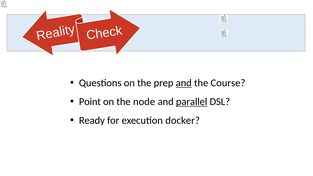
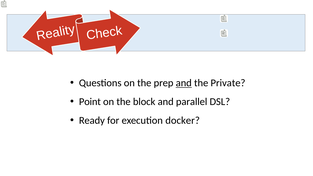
Course: Course -> Private
node: node -> block
parallel underline: present -> none
